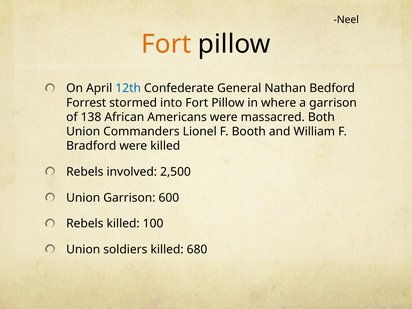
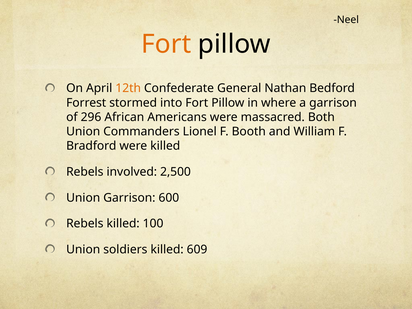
12th colour: blue -> orange
138: 138 -> 296
680: 680 -> 609
